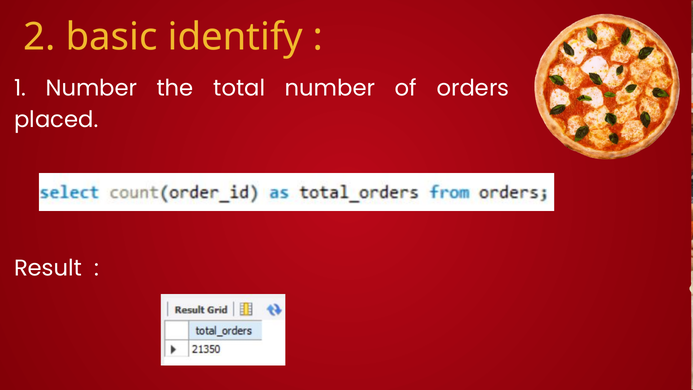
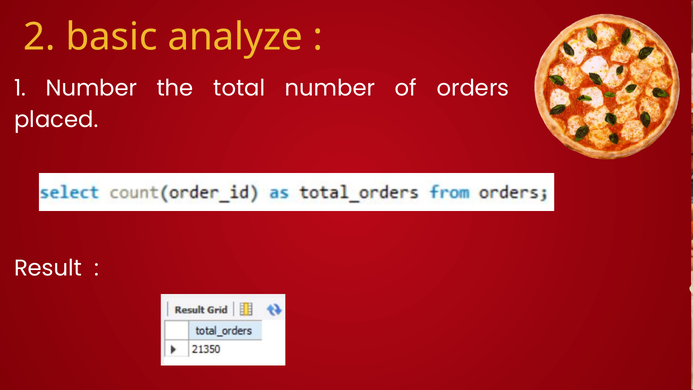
identify: identify -> analyze
